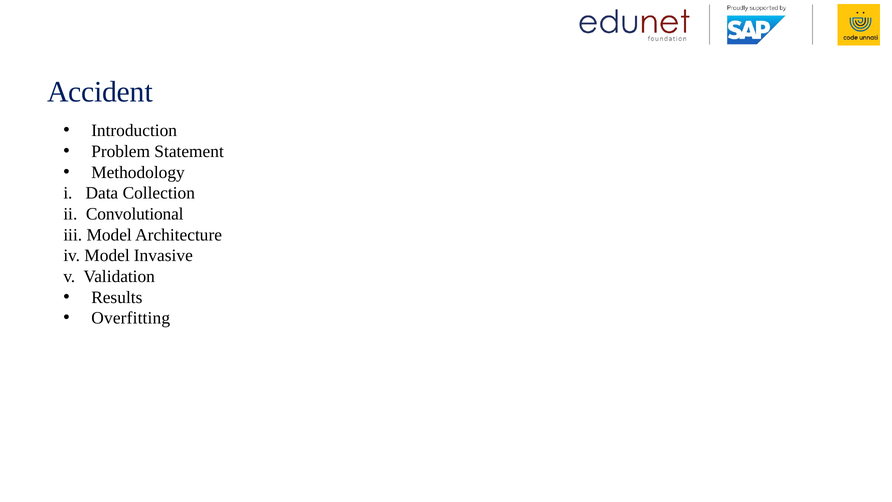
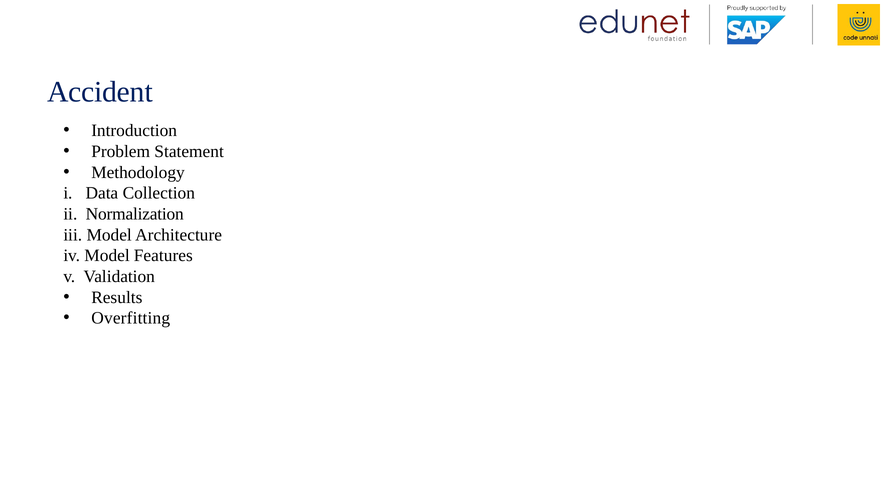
Convolutional: Convolutional -> Normalization
Invasive: Invasive -> Features
